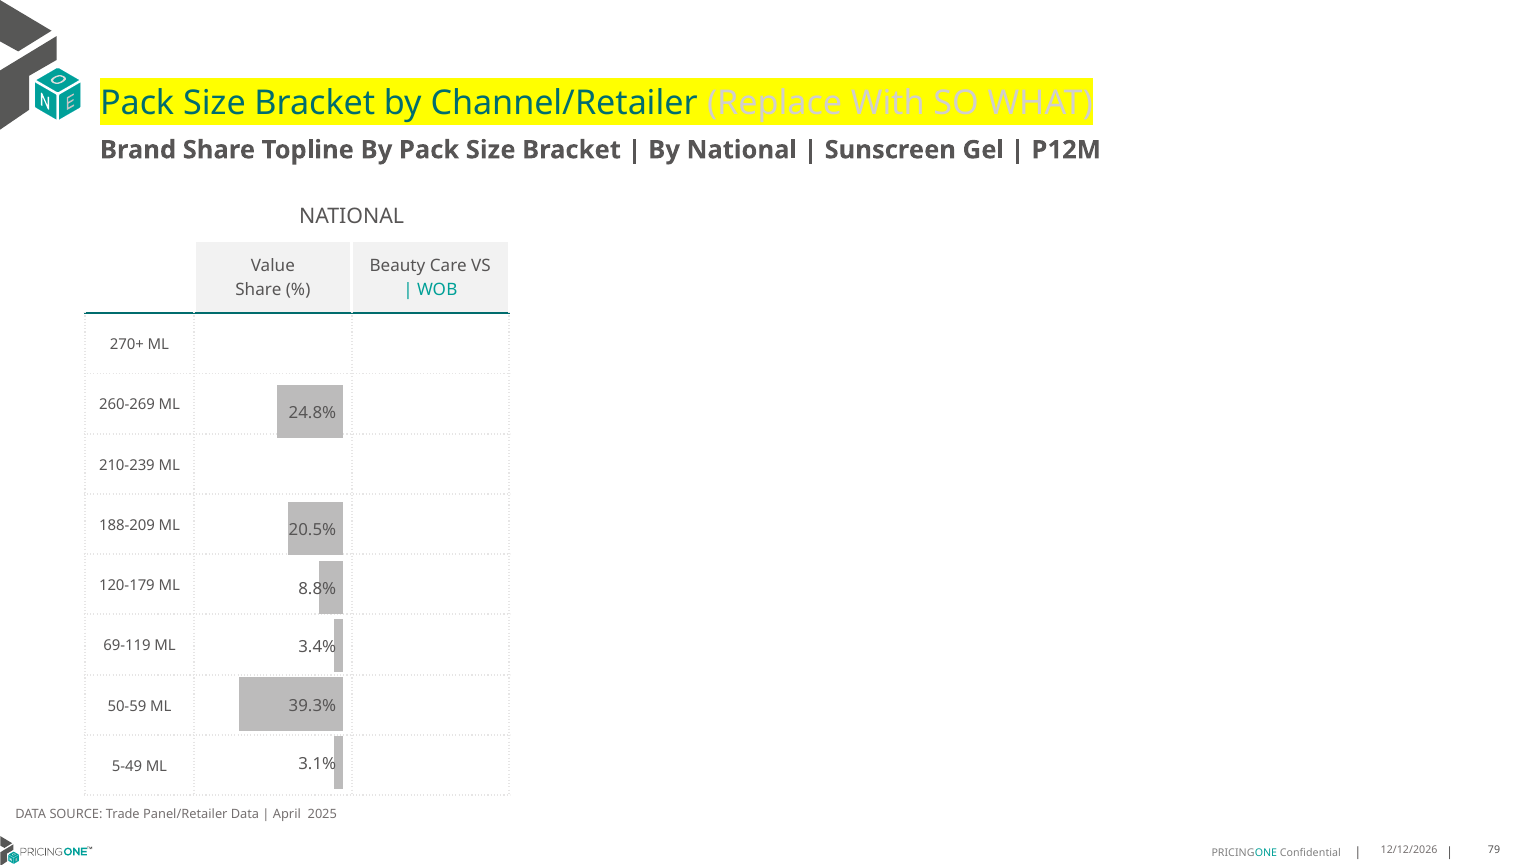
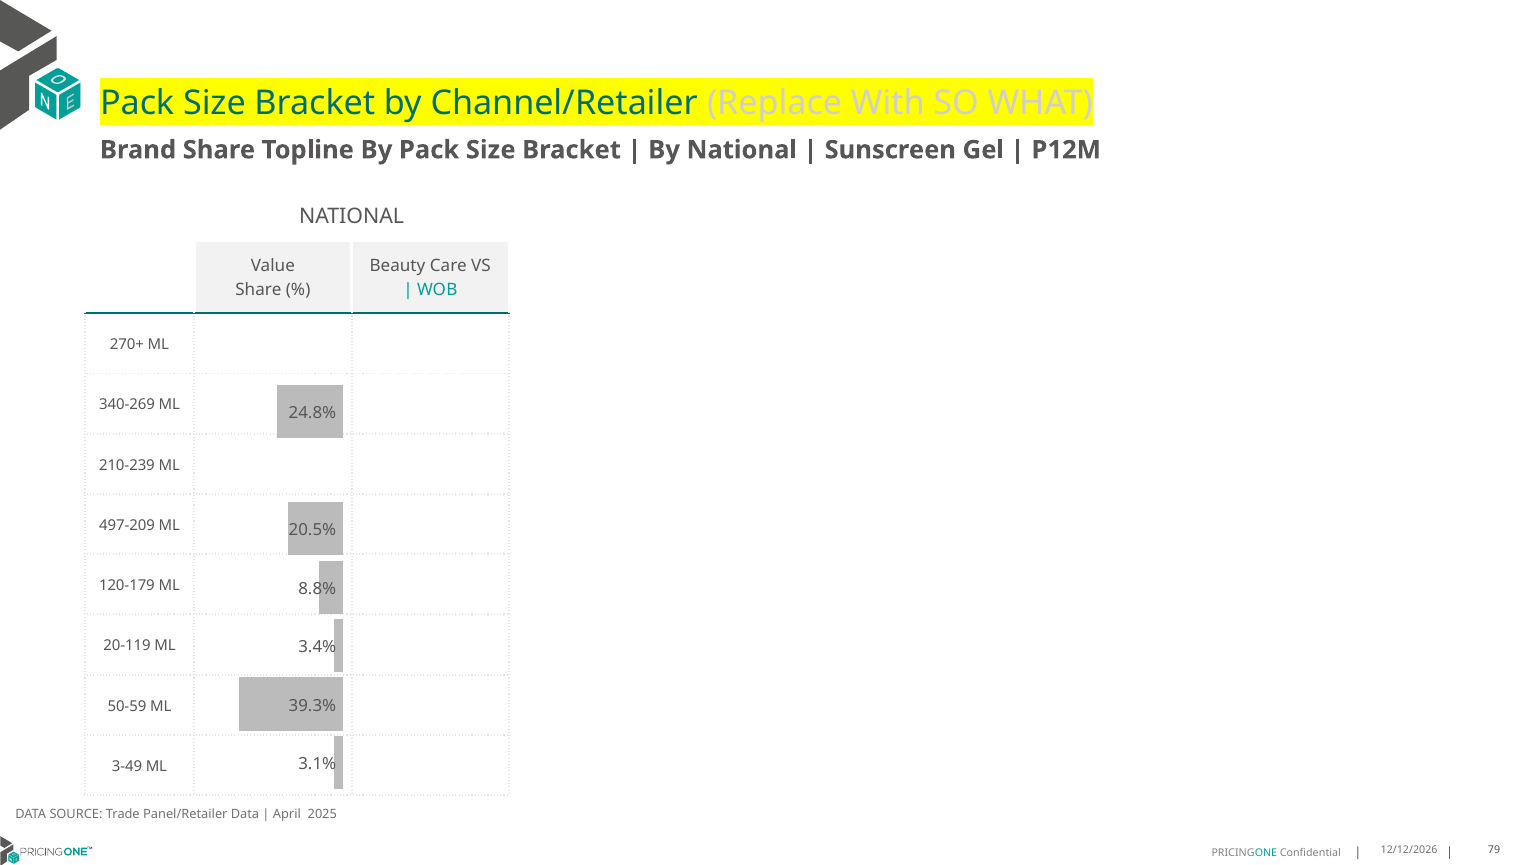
260-269: 260-269 -> 340-269
188-209: 188-209 -> 497-209
69-119: 69-119 -> 20-119
5-49: 5-49 -> 3-49
